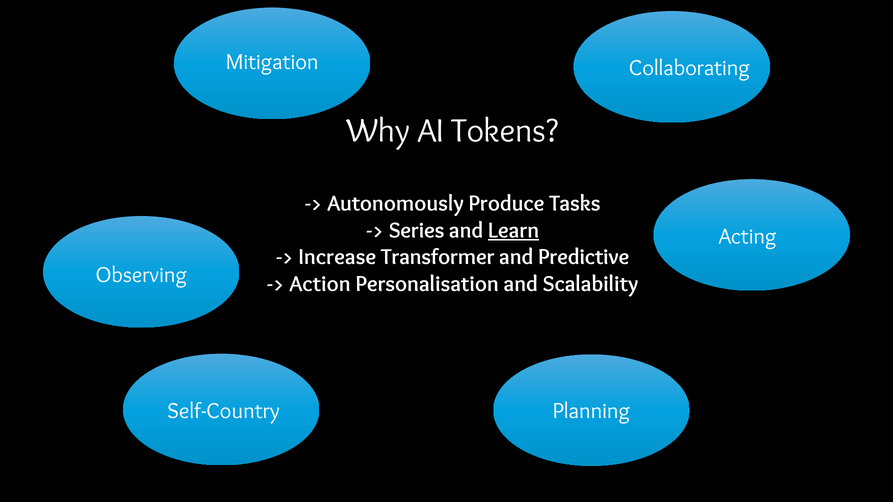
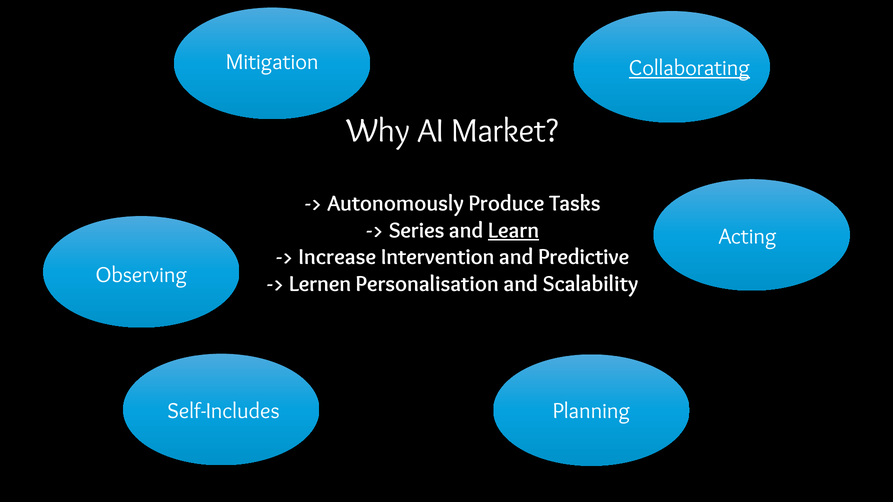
Collaborating underline: none -> present
Tokens: Tokens -> Market
Transformer: Transformer -> Intervention
Action: Action -> Lernen
Self-Country: Self-Country -> Self-Includes
